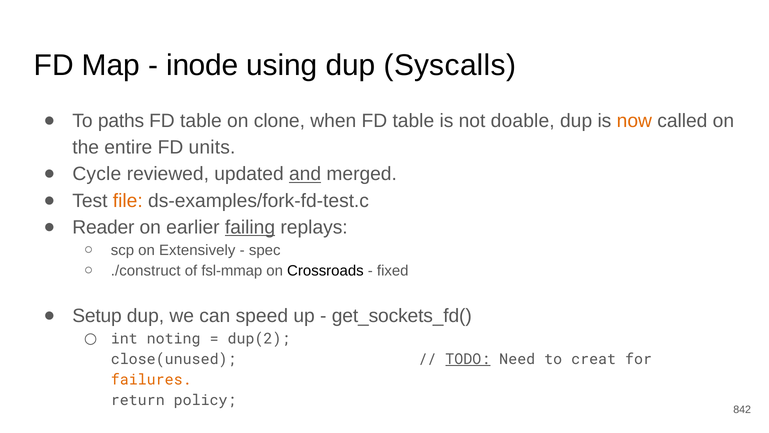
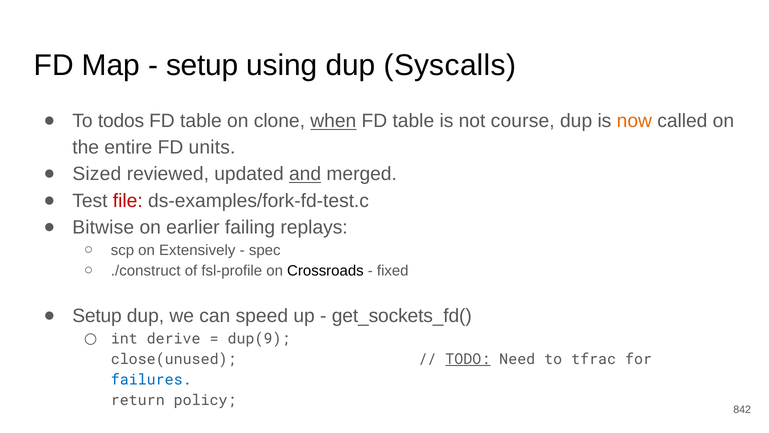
inode at (202, 65): inode -> setup
paths: paths -> todos
when underline: none -> present
doable: doable -> course
Cycle: Cycle -> Sized
file colour: orange -> red
Reader: Reader -> Bitwise
failing underline: present -> none
fsl-mmap: fsl-mmap -> fsl-profile
noting: noting -> derive
dup(2: dup(2 -> dup(9
creat: creat -> tfrac
failures colour: orange -> blue
